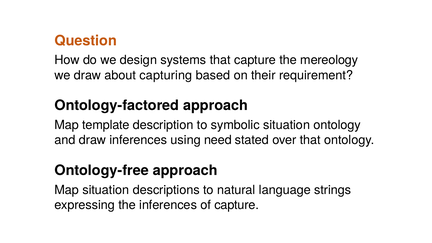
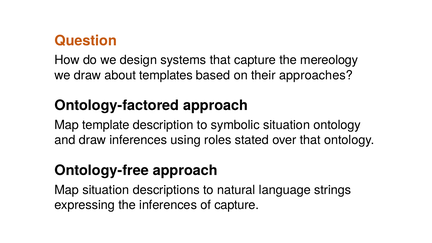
capturing: capturing -> templates
requirement: requirement -> approaches
need: need -> roles
